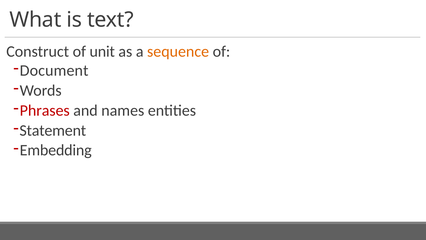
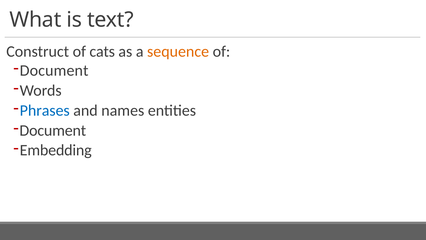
unit: unit -> cats
Phrases colour: red -> blue
Statement at (53, 130): Statement -> Document
